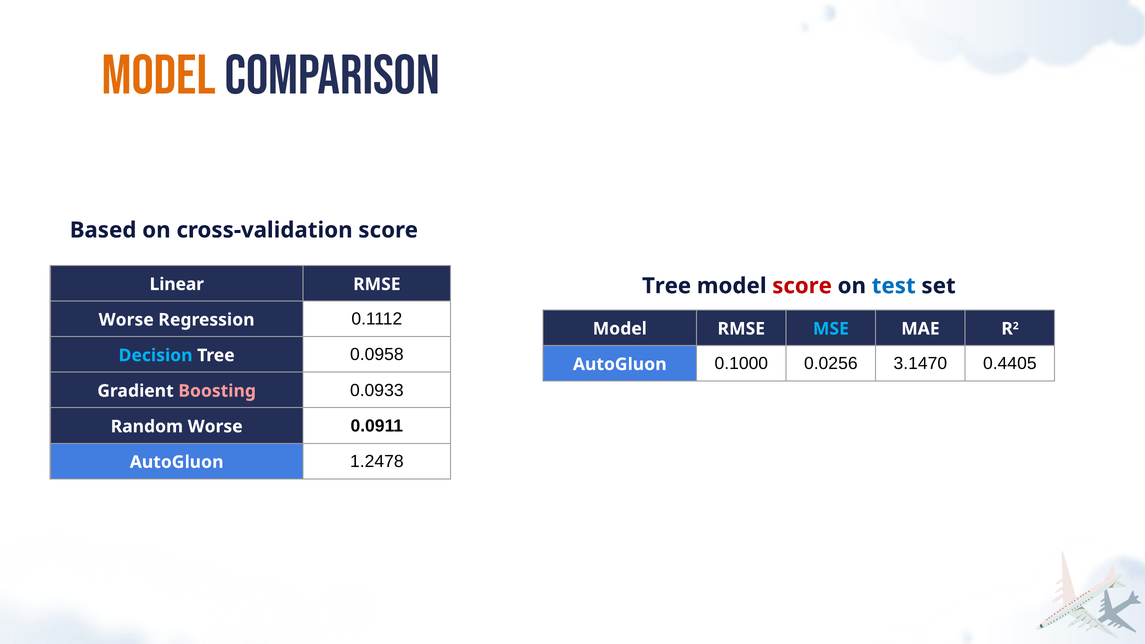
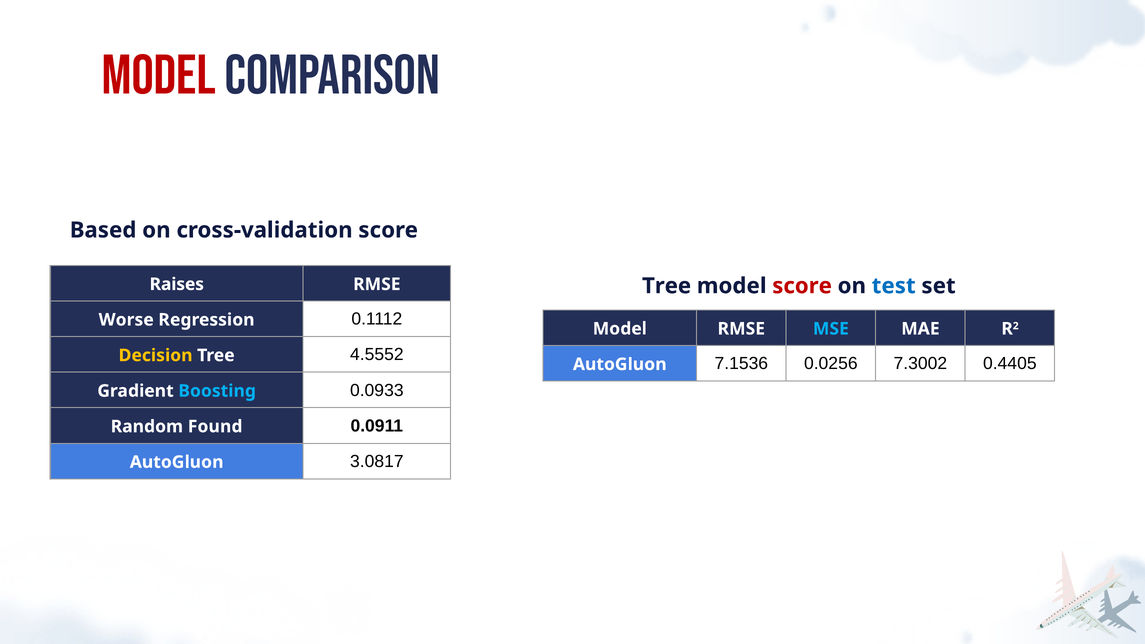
MODEL at (159, 76) colour: orange -> red
Linear: Linear -> Raises
Decision colour: light blue -> yellow
0.0958: 0.0958 -> 4.5552
0.1000: 0.1000 -> 7.1536
3.1470: 3.1470 -> 7.3002
Boosting colour: pink -> light blue
Random Worse: Worse -> Found
1.2478: 1.2478 -> 3.0817
